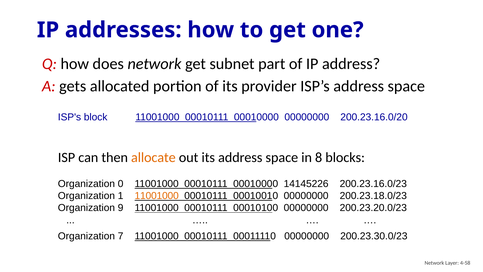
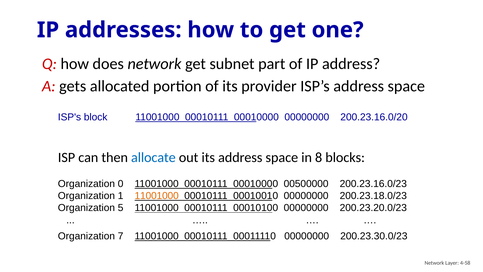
allocate colour: orange -> blue
14145226: 14145226 -> 00500000
9: 9 -> 5
